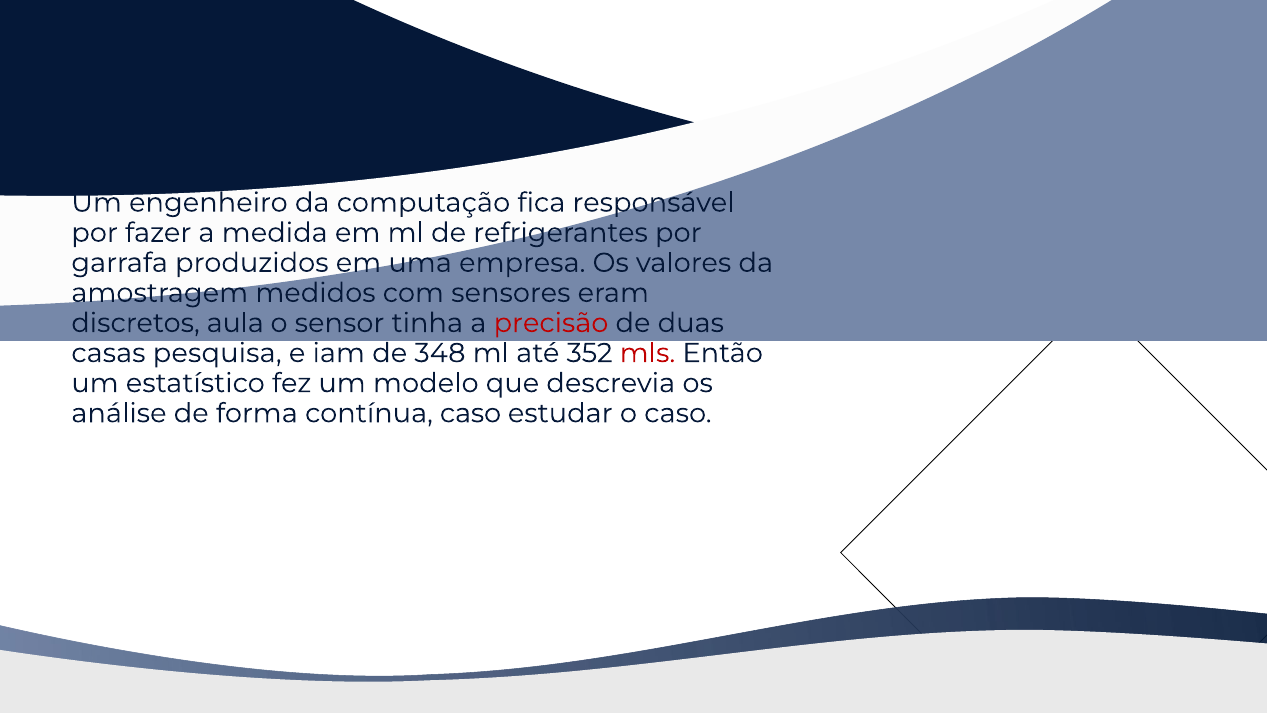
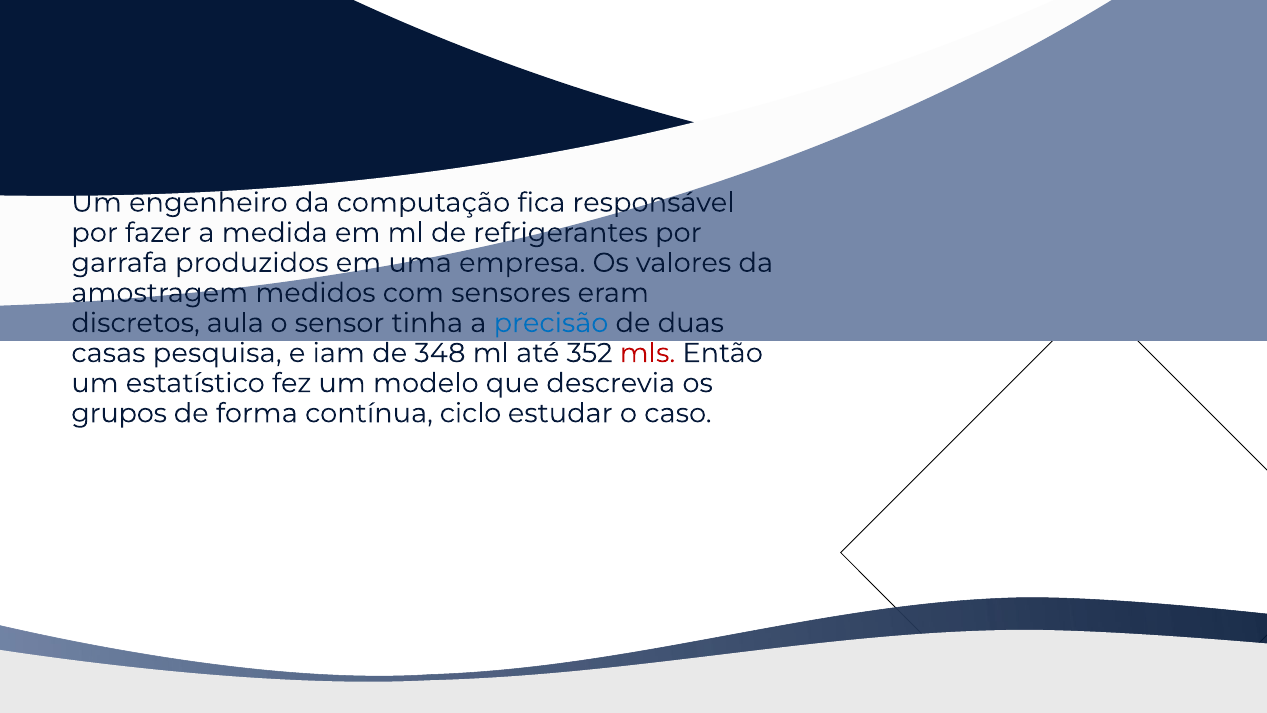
precisão colour: red -> blue
análise: análise -> grupos
contínua caso: caso -> ciclo
